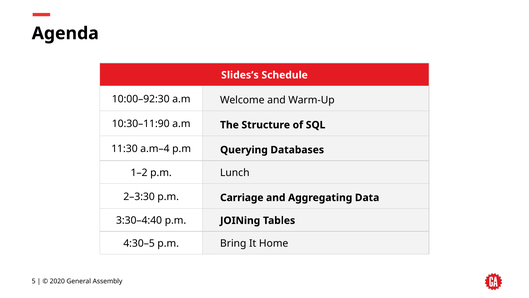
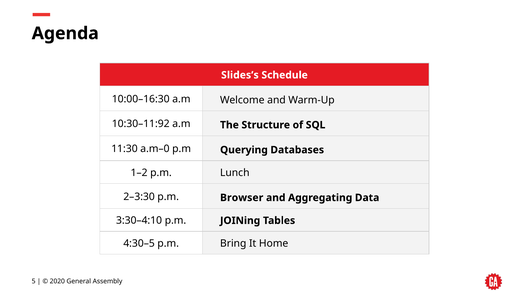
10:00–92:30: 10:00–92:30 -> 10:00–16:30
10:30–11:90: 10:30–11:90 -> 10:30–11:92
a.m–4: a.m–4 -> a.m–0
Carriage: Carriage -> Browser
3:30–4:40: 3:30–4:40 -> 3:30–4:10
